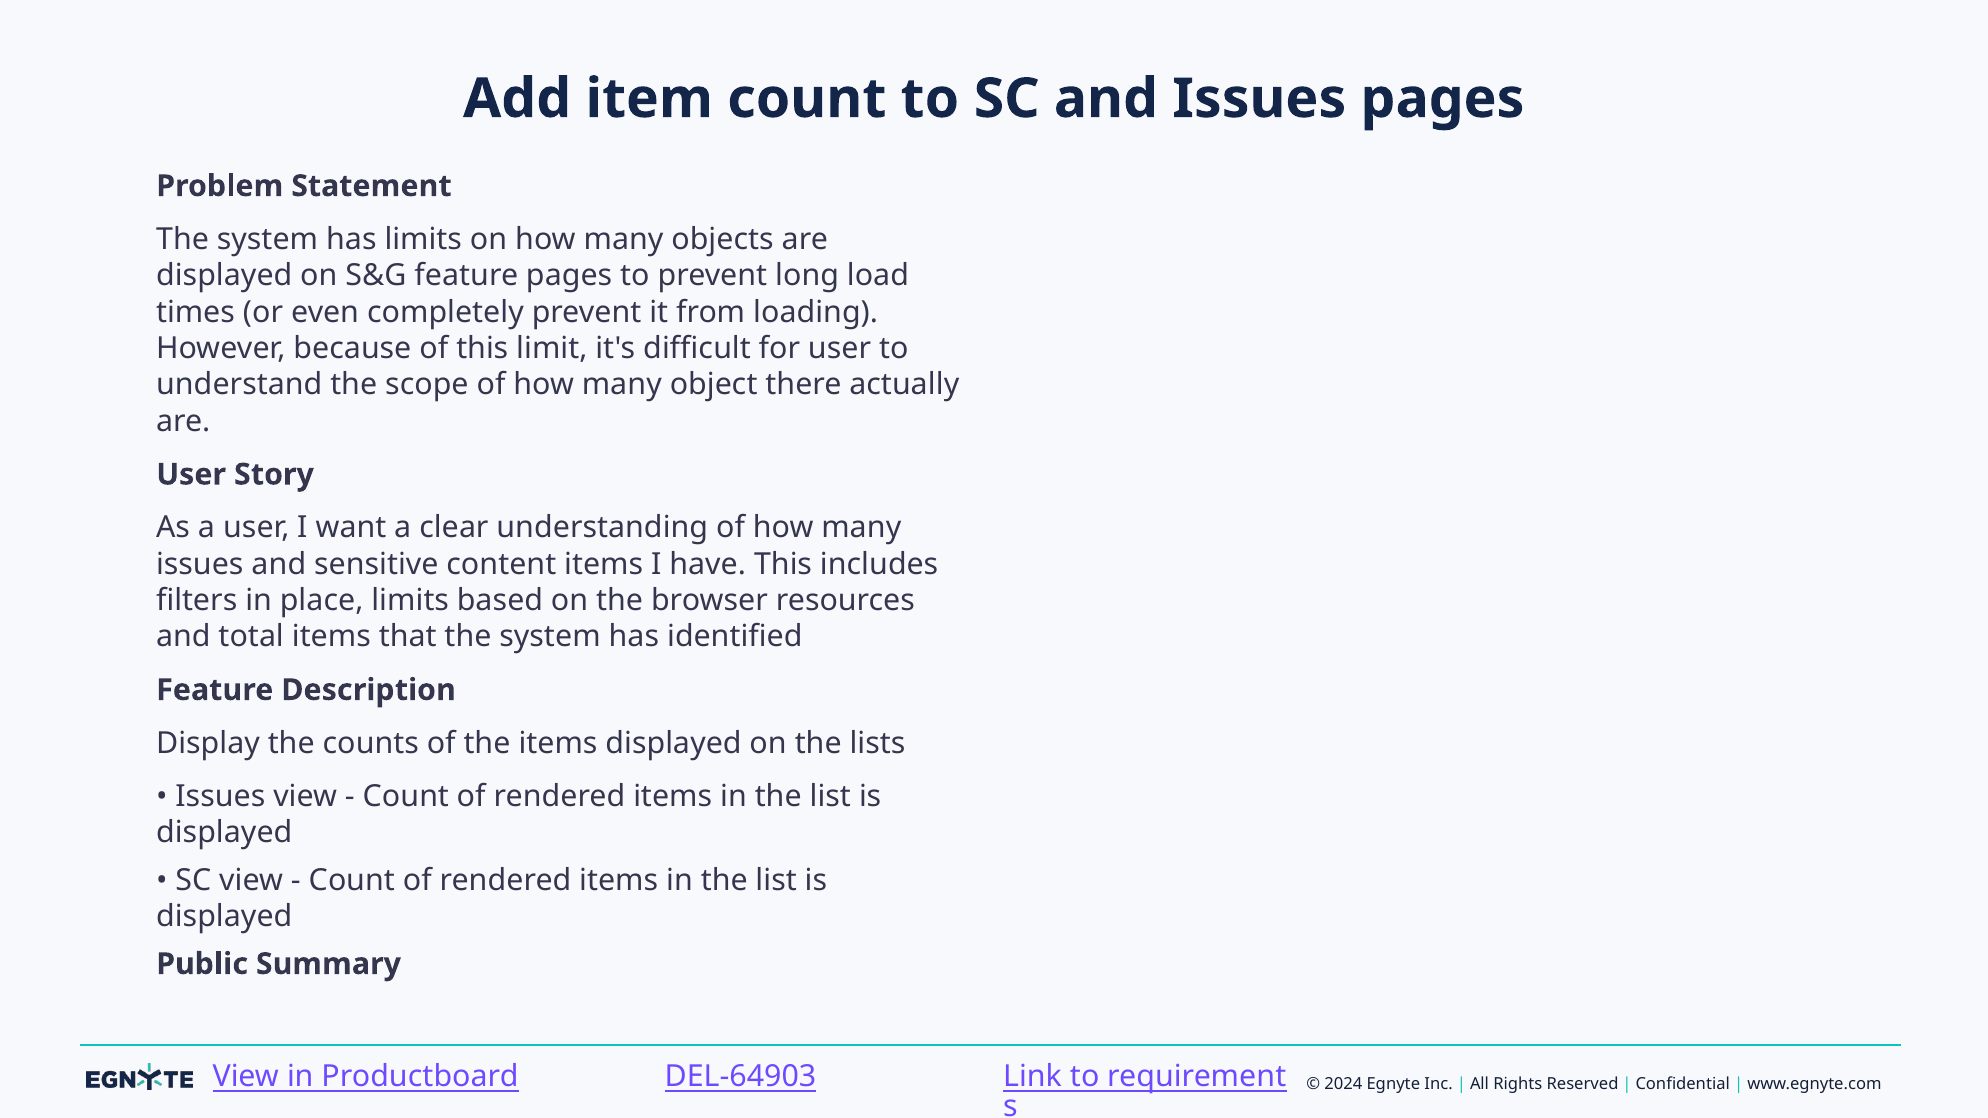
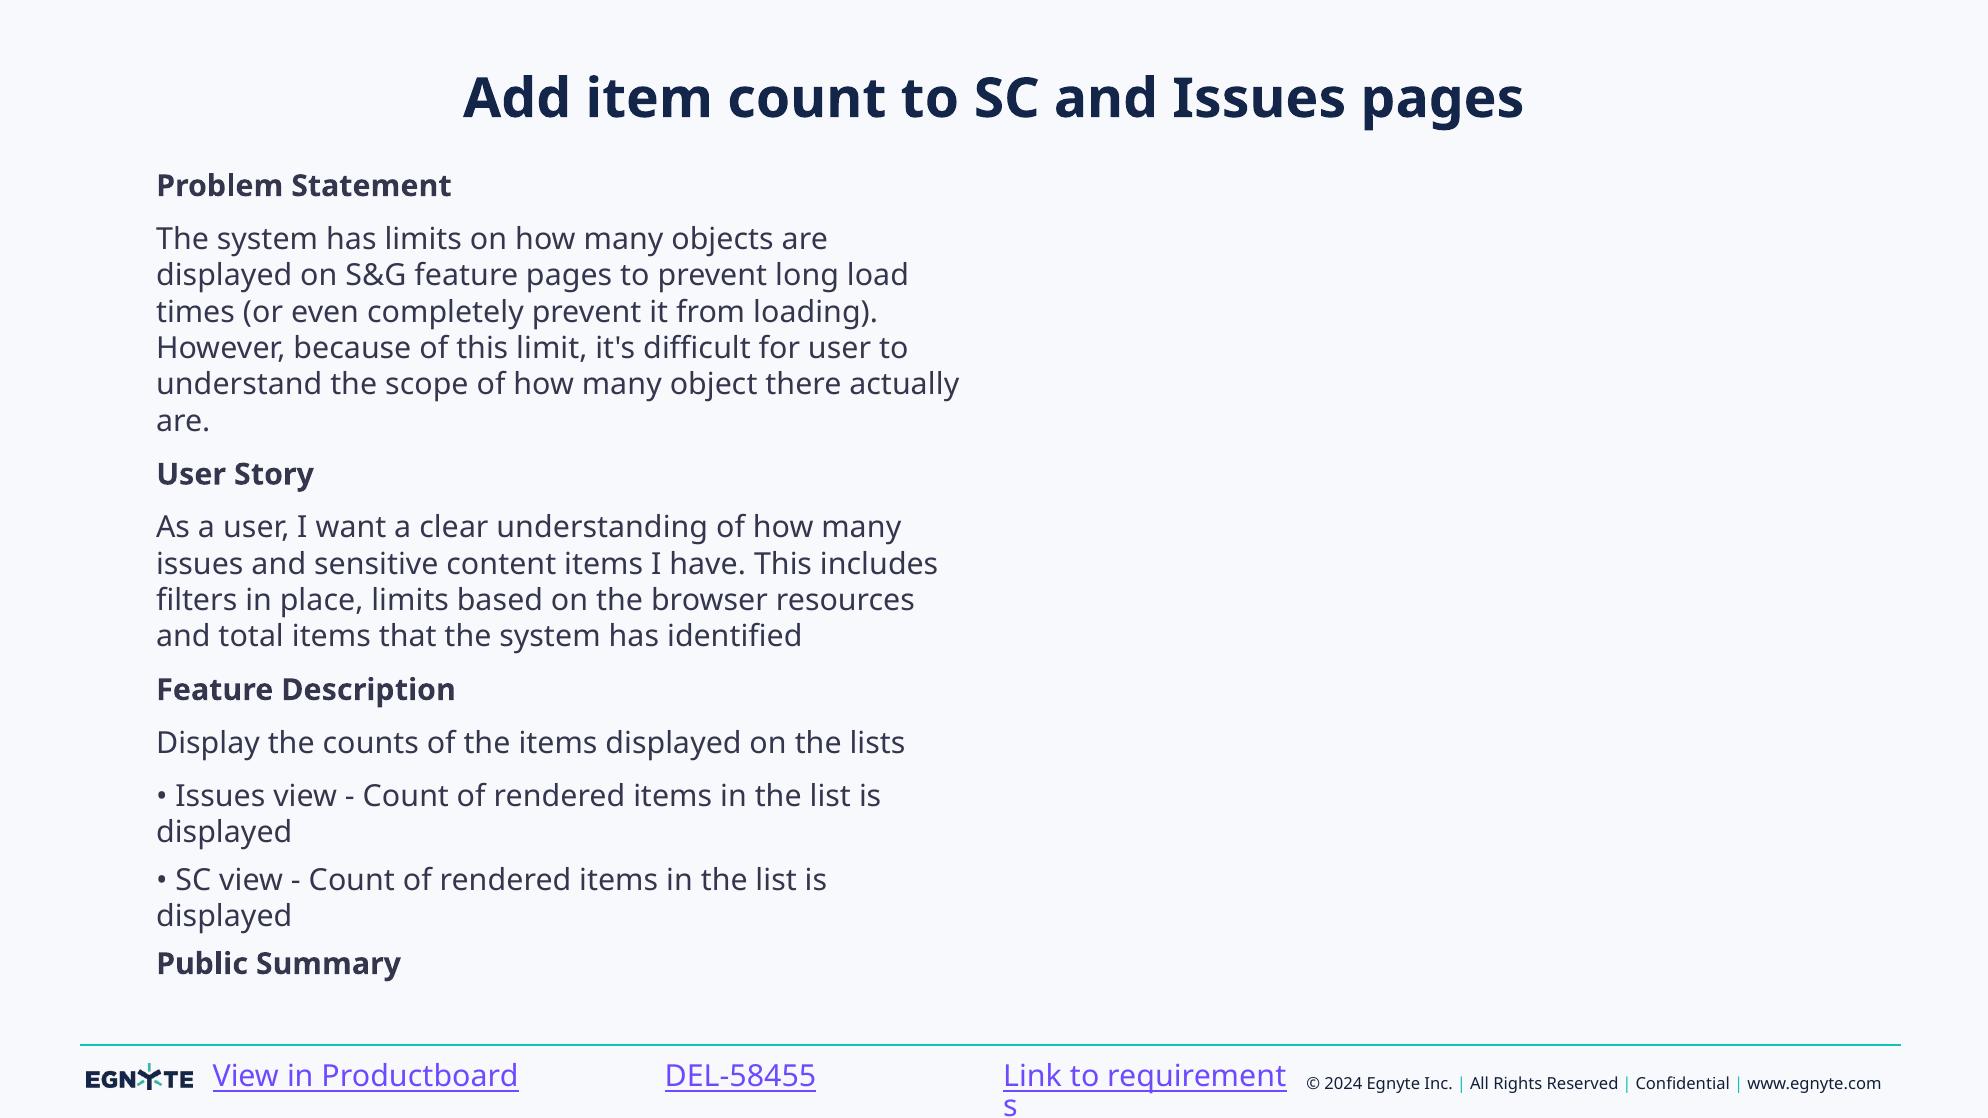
DEL-64903: DEL-64903 -> DEL-58455
